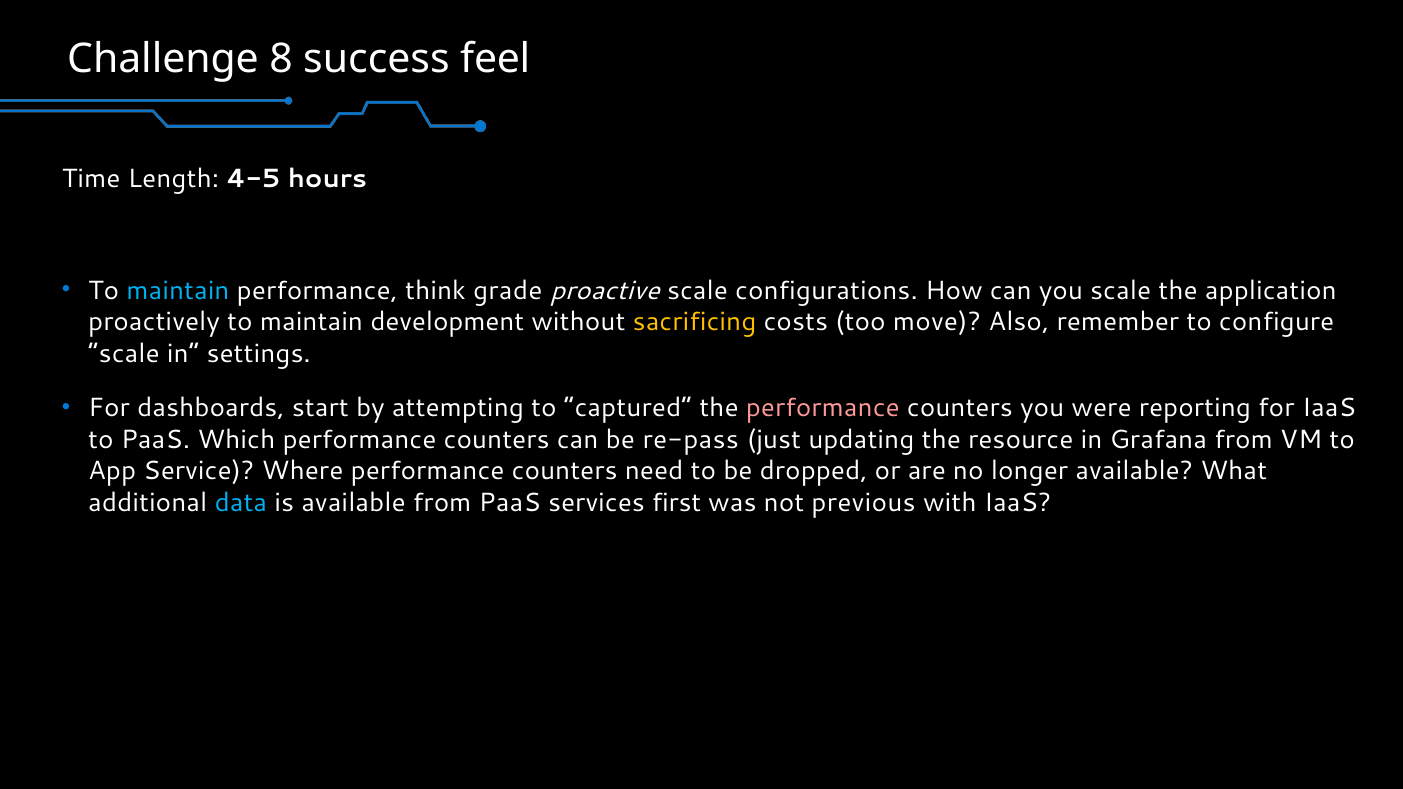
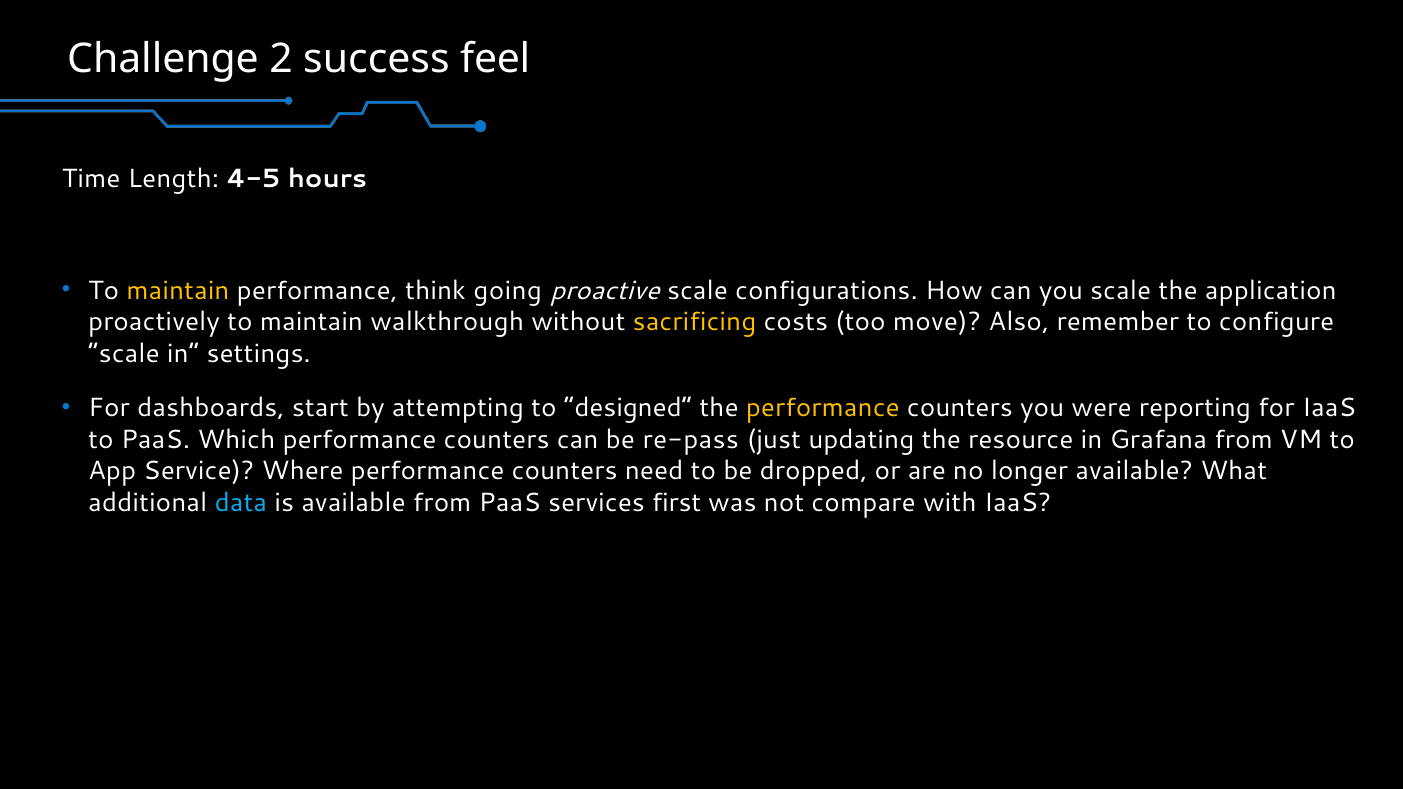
8: 8 -> 2
maintain at (178, 291) colour: light blue -> yellow
grade: grade -> going
development: development -> walkthrough
captured: captured -> designed
performance at (823, 408) colour: pink -> yellow
previous: previous -> compare
